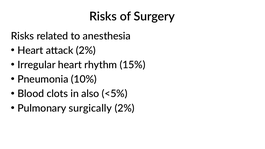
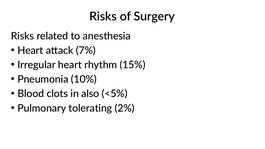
attack 2%: 2% -> 7%
surgically: surgically -> tolerating
